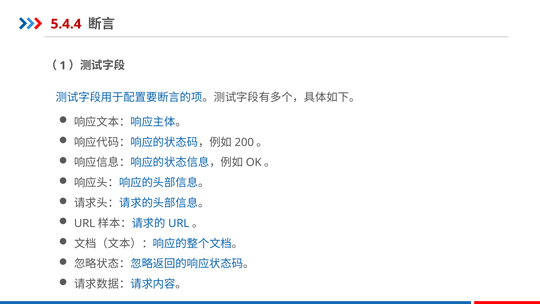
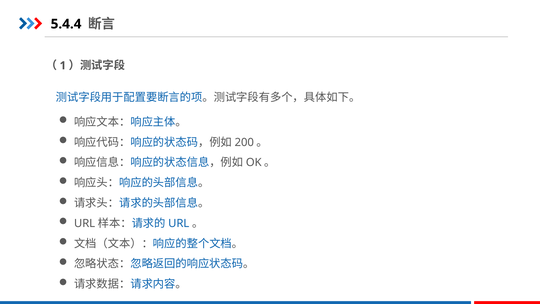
5.4.4 colour: red -> black
